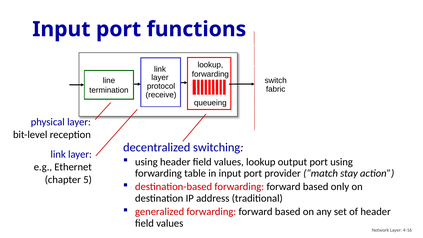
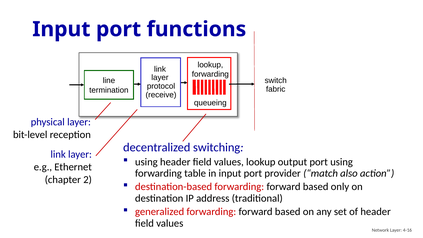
stay: stay -> also
5: 5 -> 2
